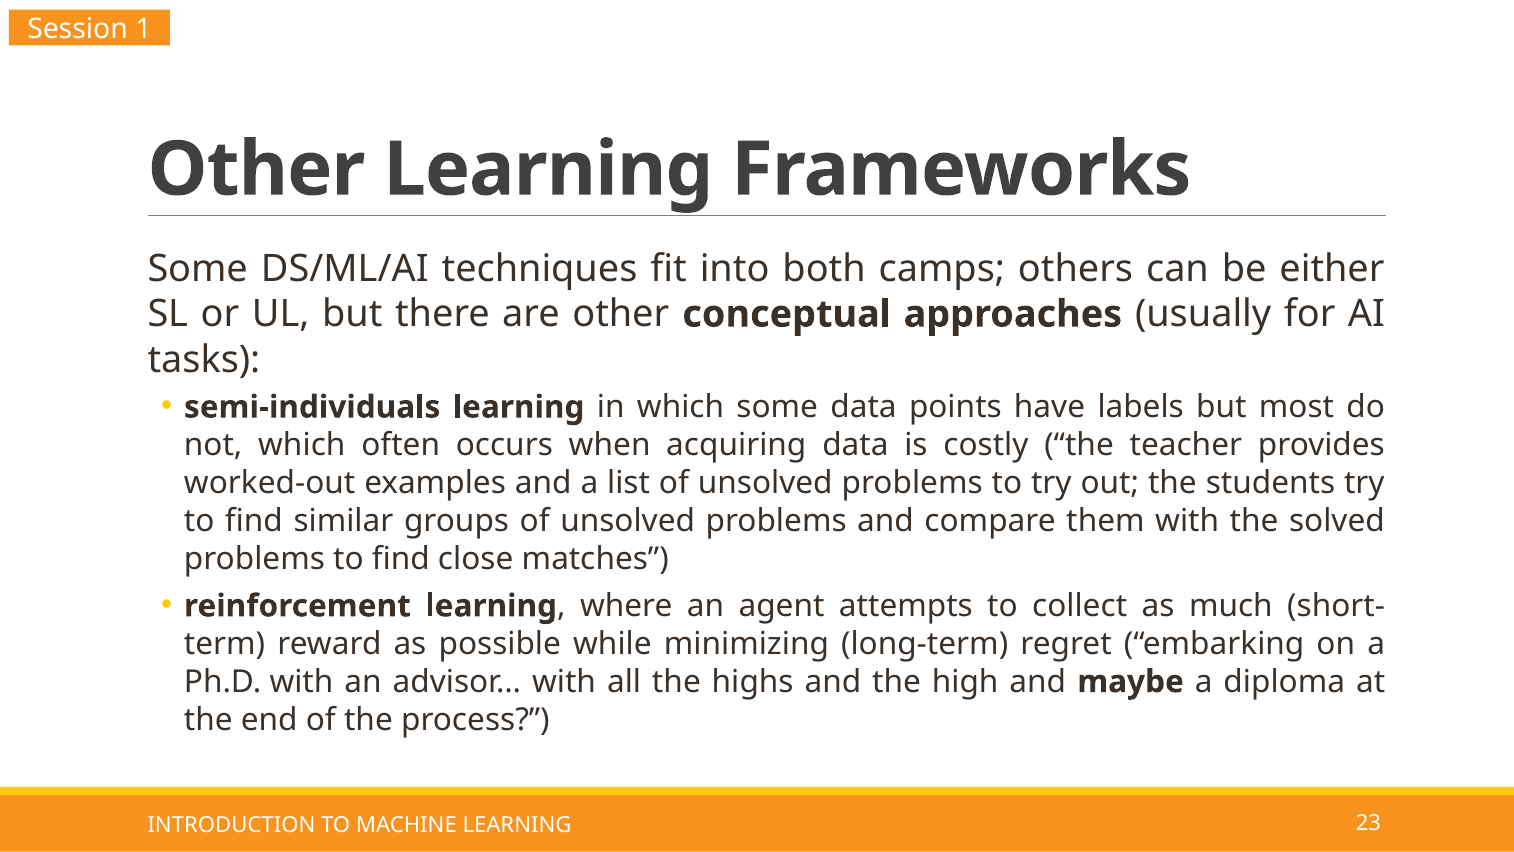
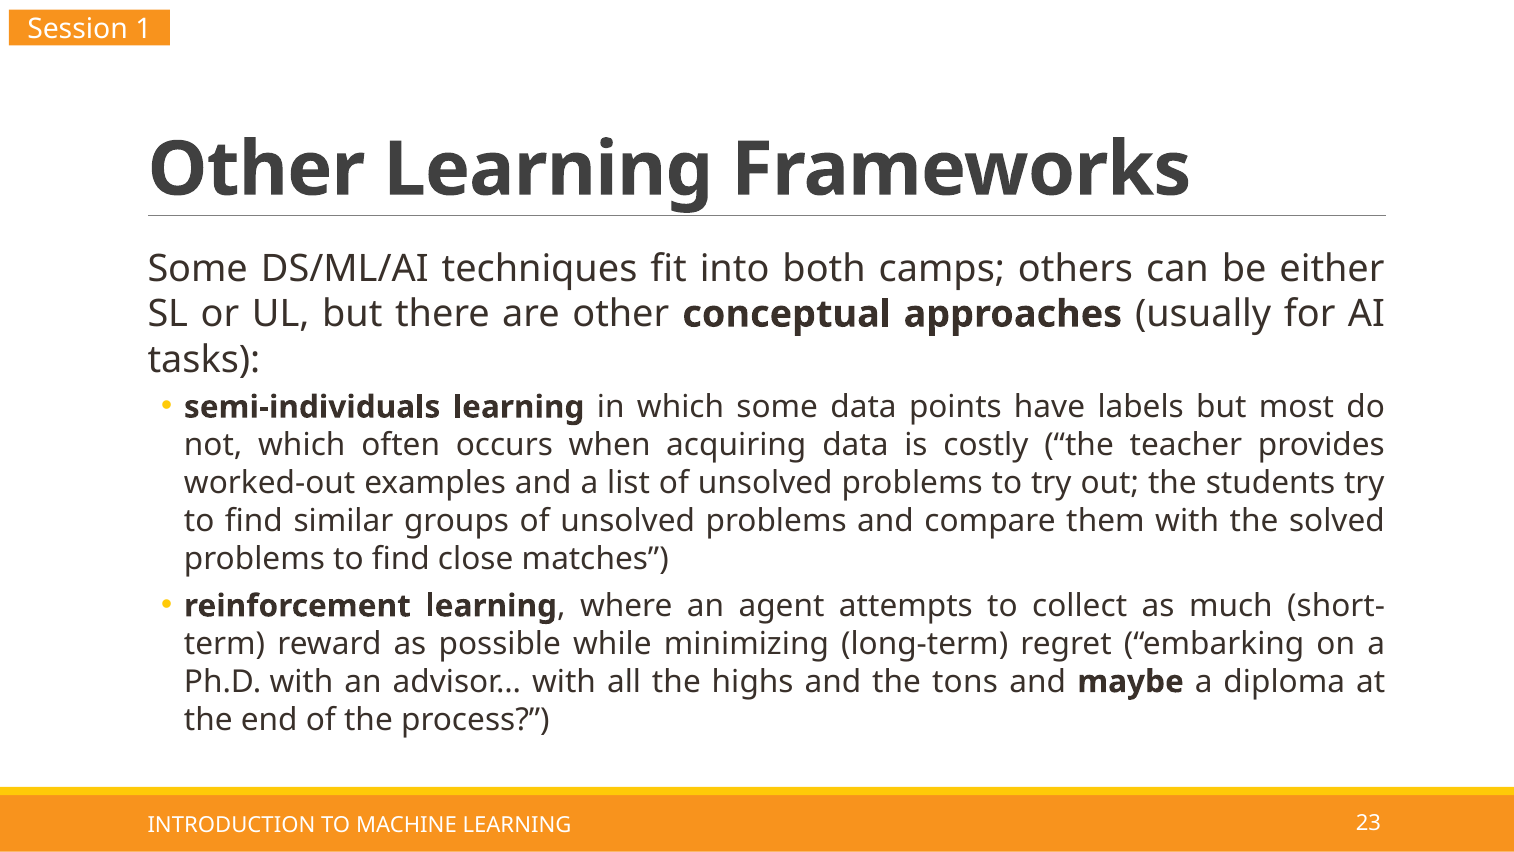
high: high -> tons
